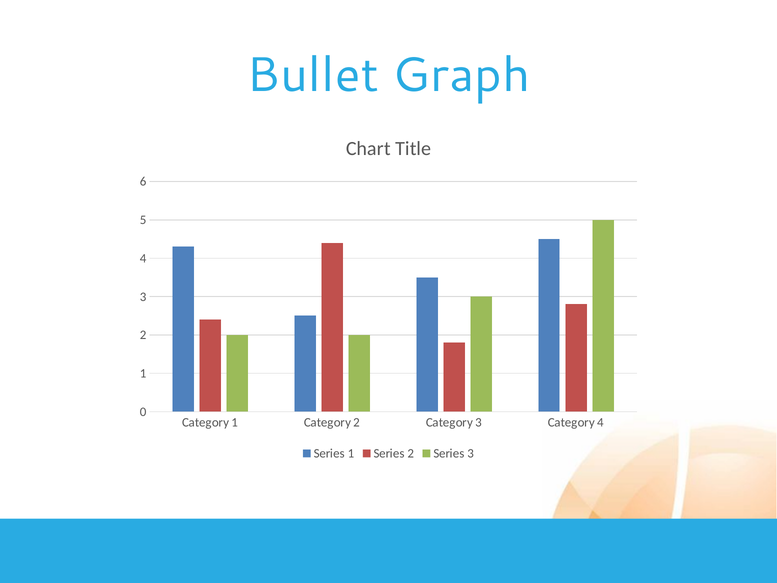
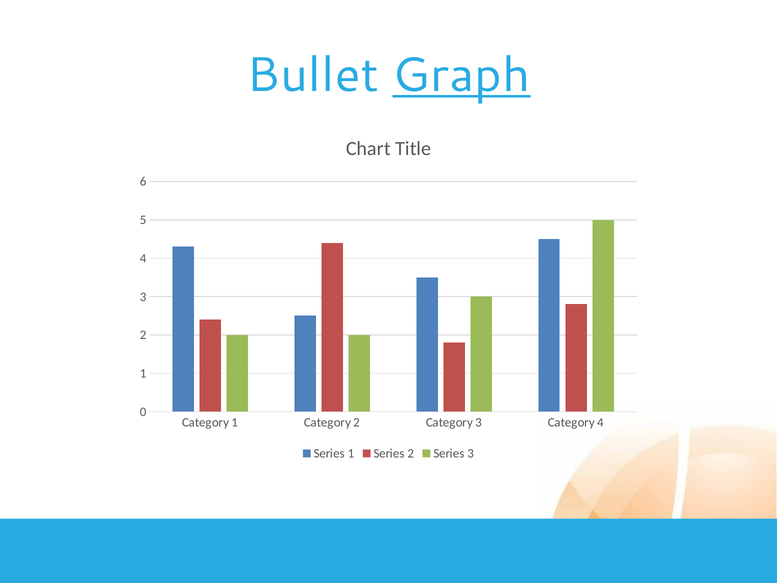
Graph underline: none -> present
